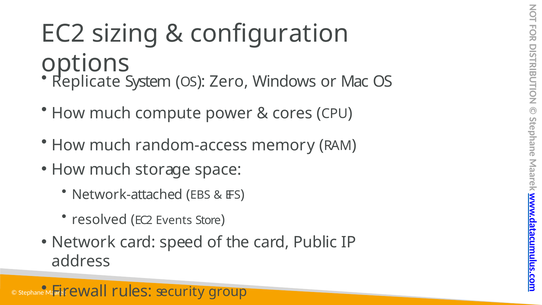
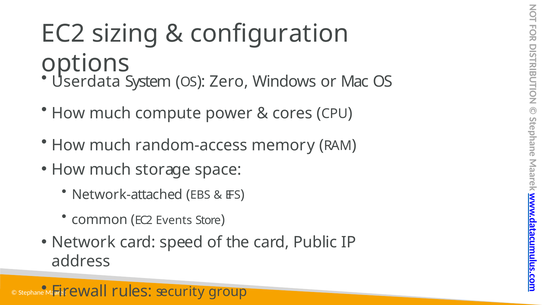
Replicate: Replicate -> Userdata
resolved: resolved -> common
